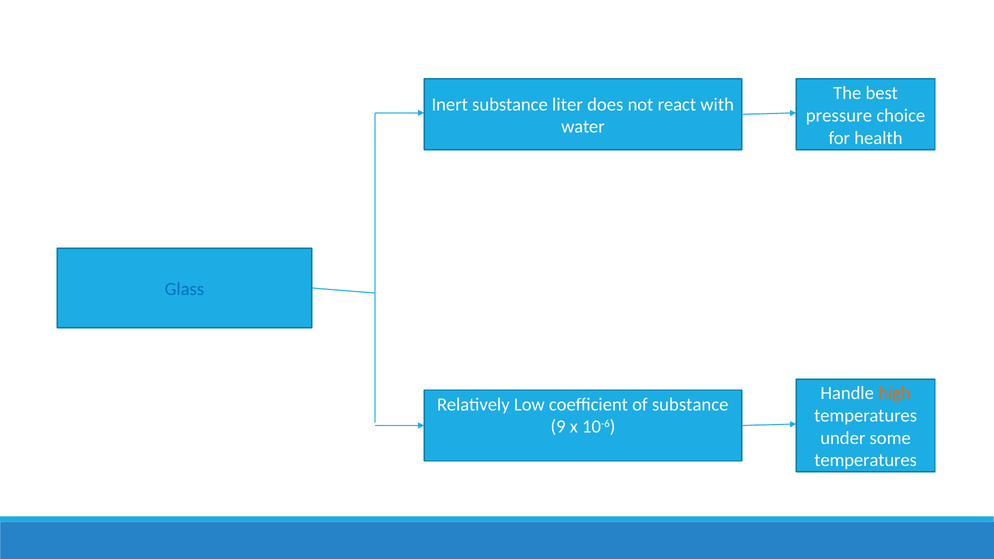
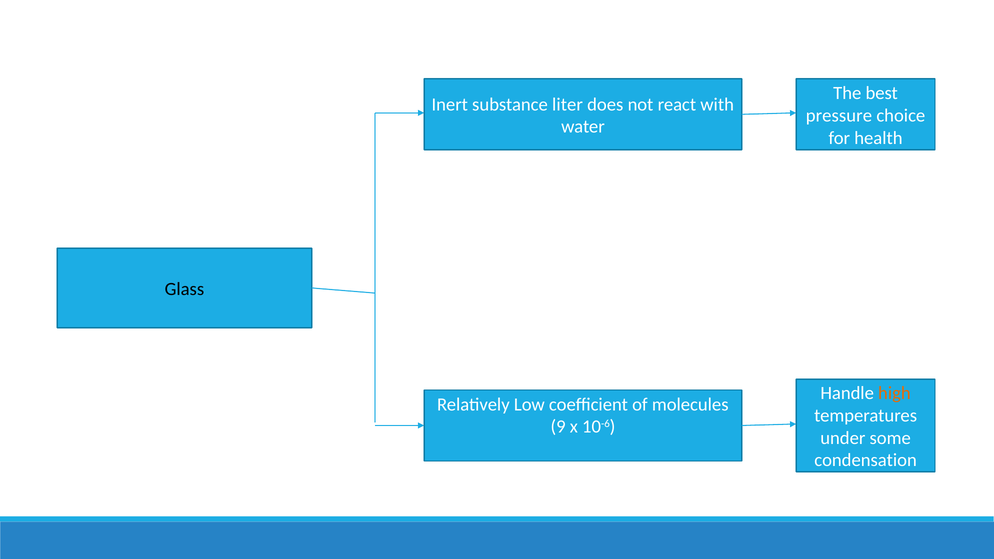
Glass colour: blue -> black
of substance: substance -> molecules
temperatures at (866, 460): temperatures -> condensation
